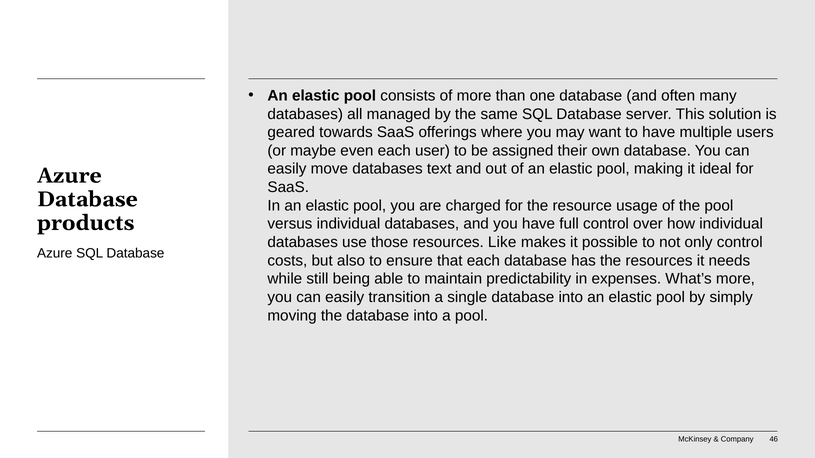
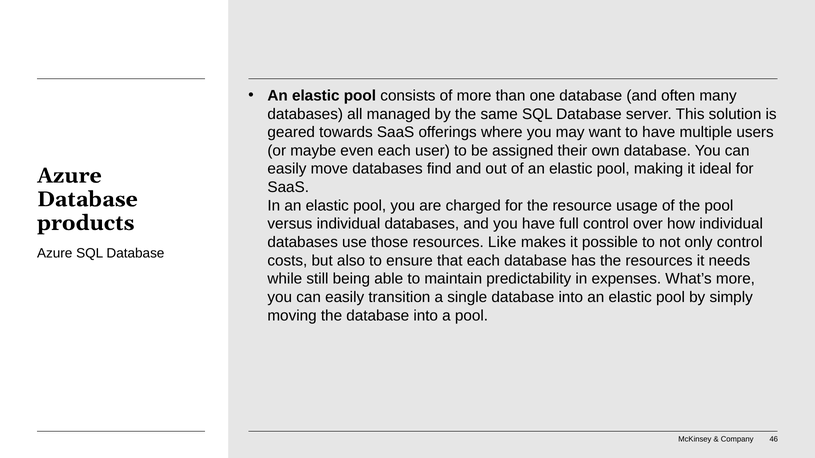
text: text -> find
